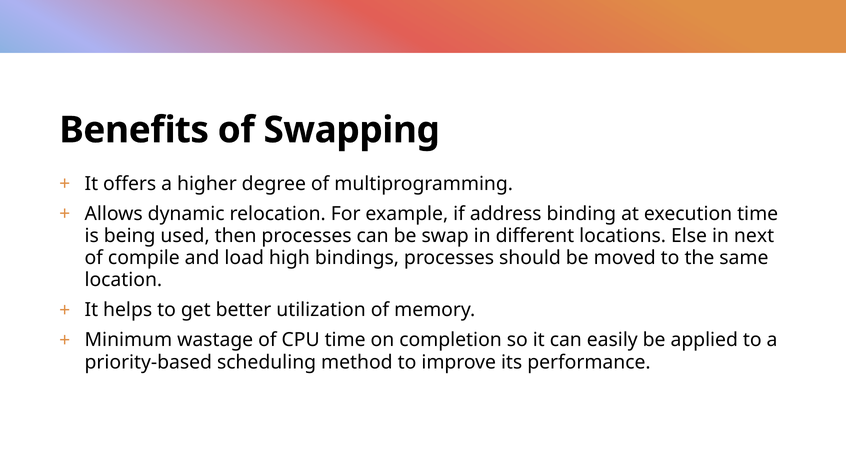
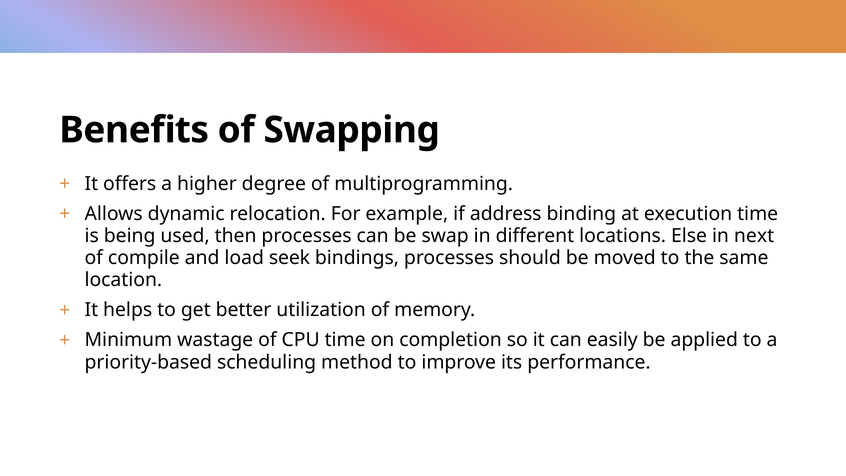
high: high -> seek
